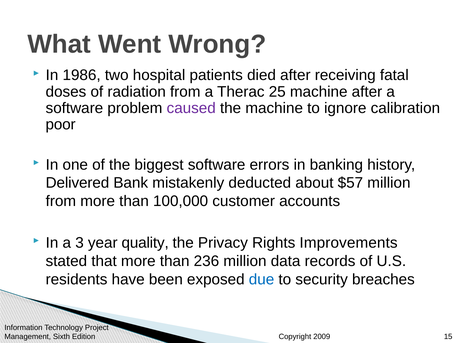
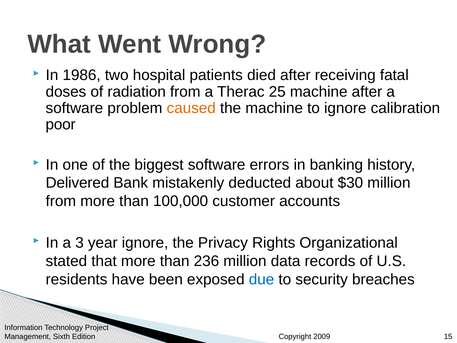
caused colour: purple -> orange
$57: $57 -> $30
year quality: quality -> ignore
Improvements: Improvements -> Organizational
